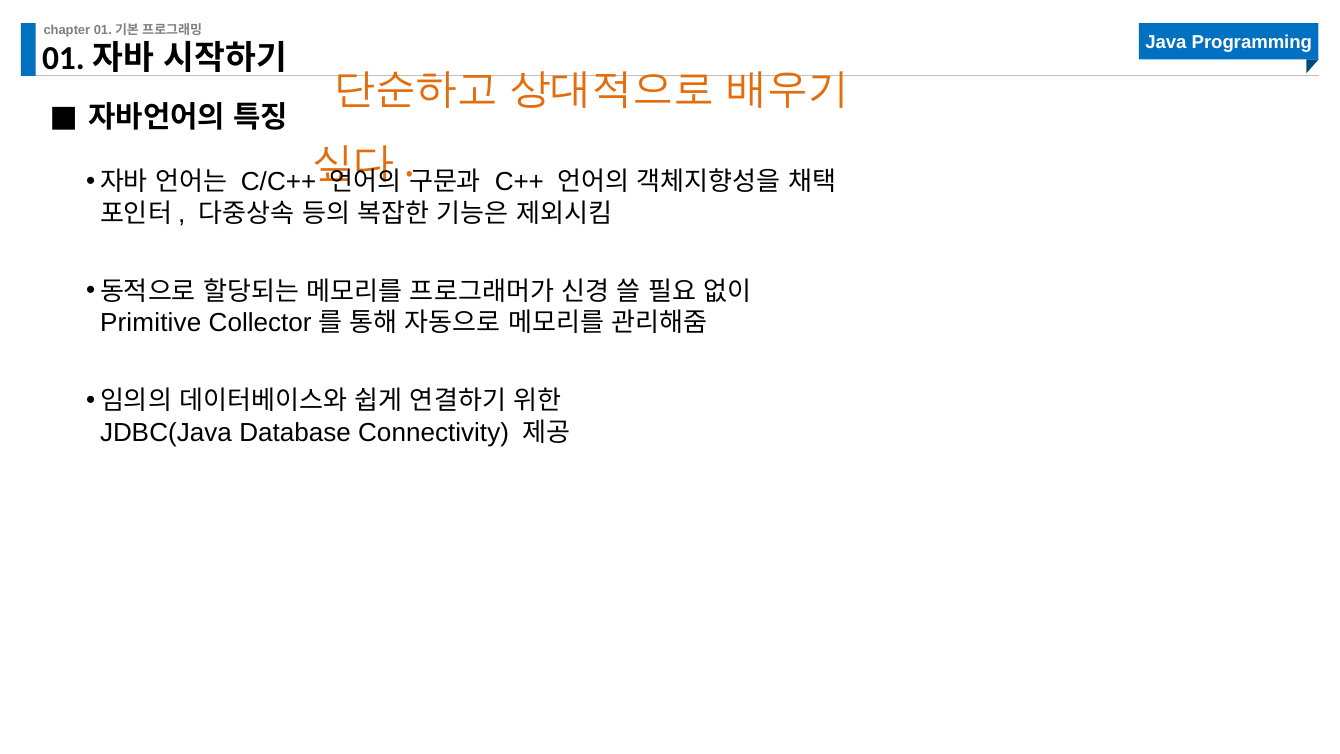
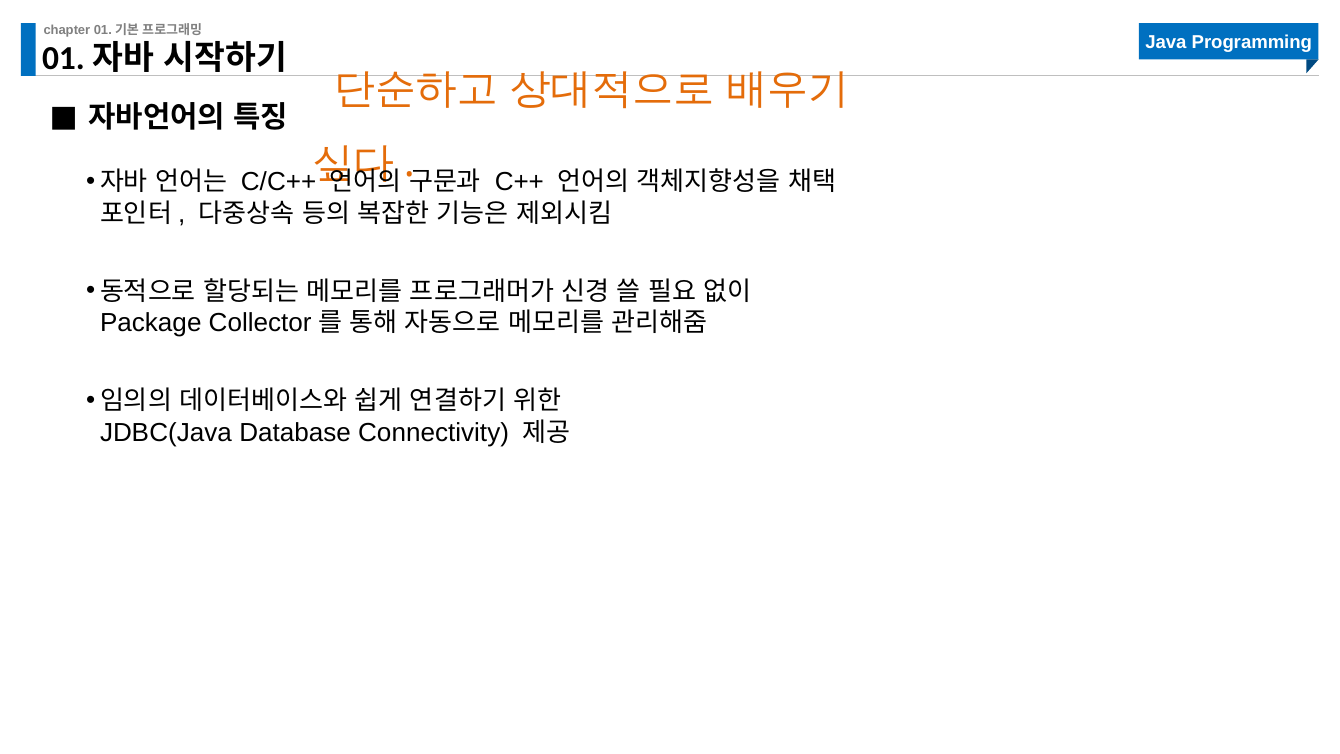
Primitive: Primitive -> Package
